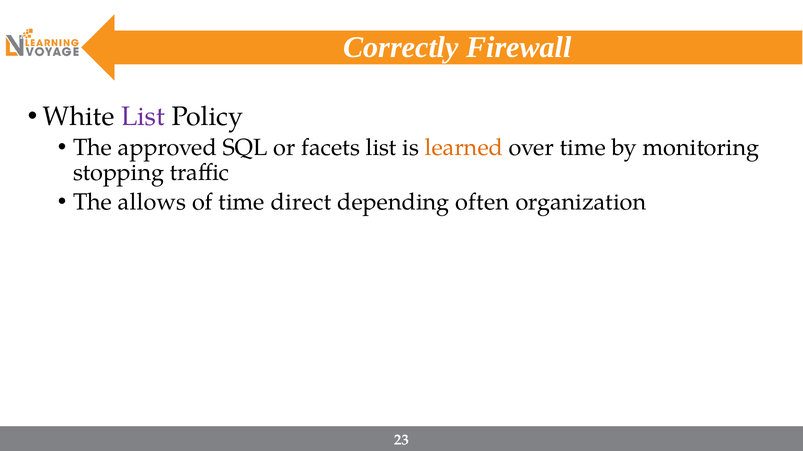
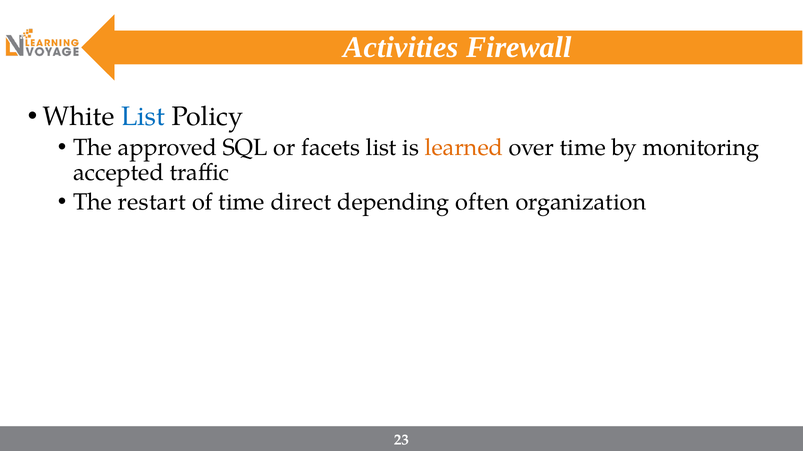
Correctly: Correctly -> Activities
List at (143, 116) colour: purple -> blue
stopping: stopping -> accepted
allows: allows -> restart
